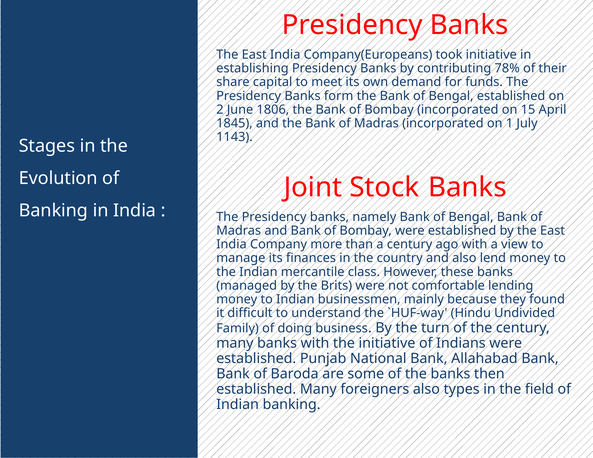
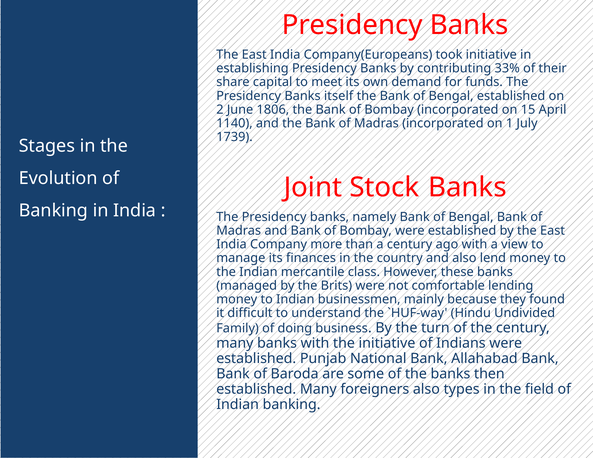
78%: 78% -> 33%
form: form -> itself
1845: 1845 -> 1140
1143: 1143 -> 1739
